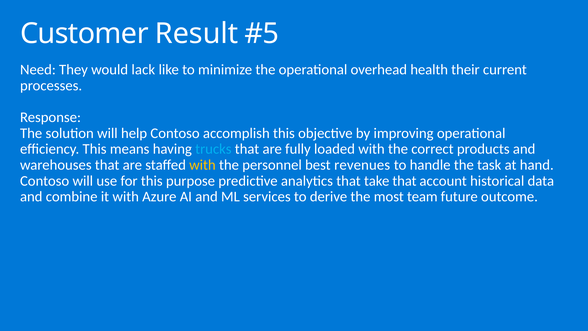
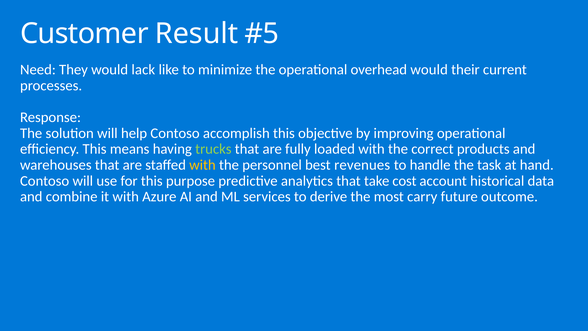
overhead health: health -> would
trucks colour: light blue -> light green
take that: that -> cost
team: team -> carry
